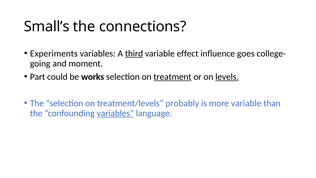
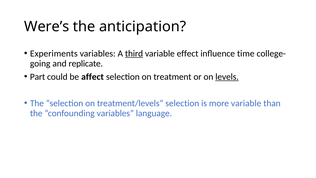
Small’s: Small’s -> Were’s
connections: connections -> anticipation
goes: goes -> time
moment: moment -> replicate
works: works -> affect
treatment underline: present -> none
treatment/levels probably: probably -> selection
variables at (115, 113) underline: present -> none
